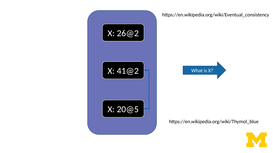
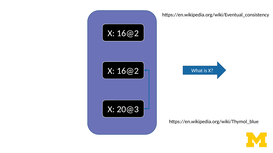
26@2 at (128, 33): 26@2 -> 16@2
41@2 at (128, 71): 41@2 -> 16@2
20@5: 20@5 -> 20@3
